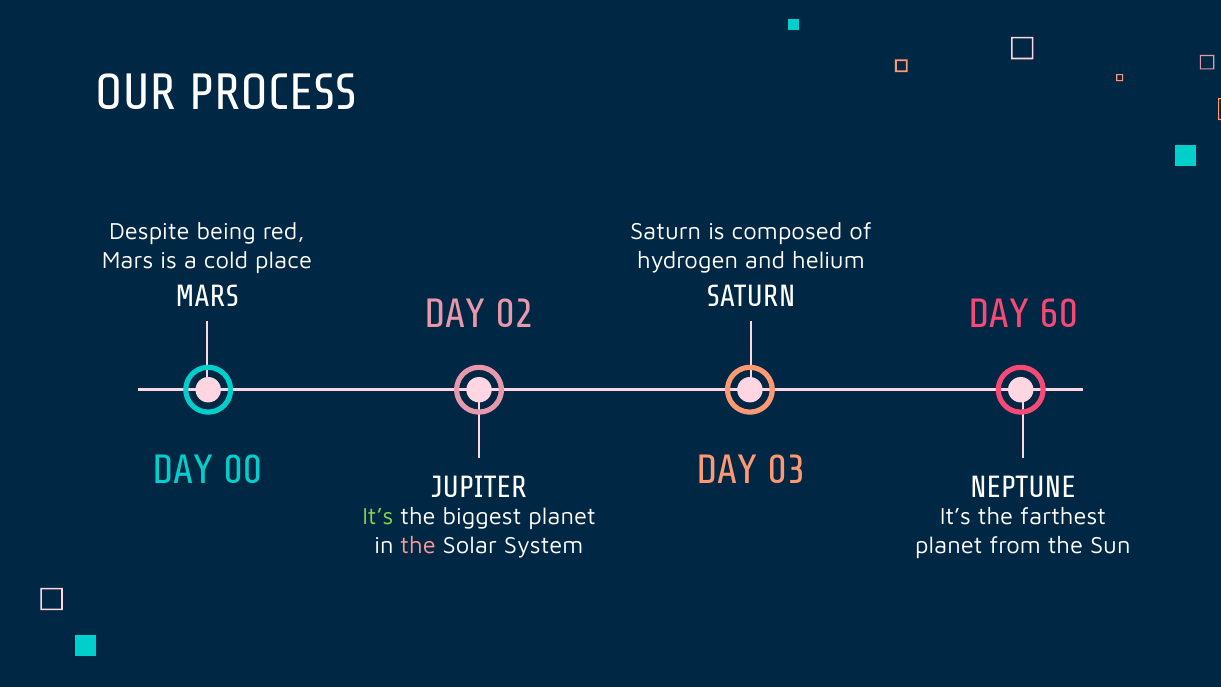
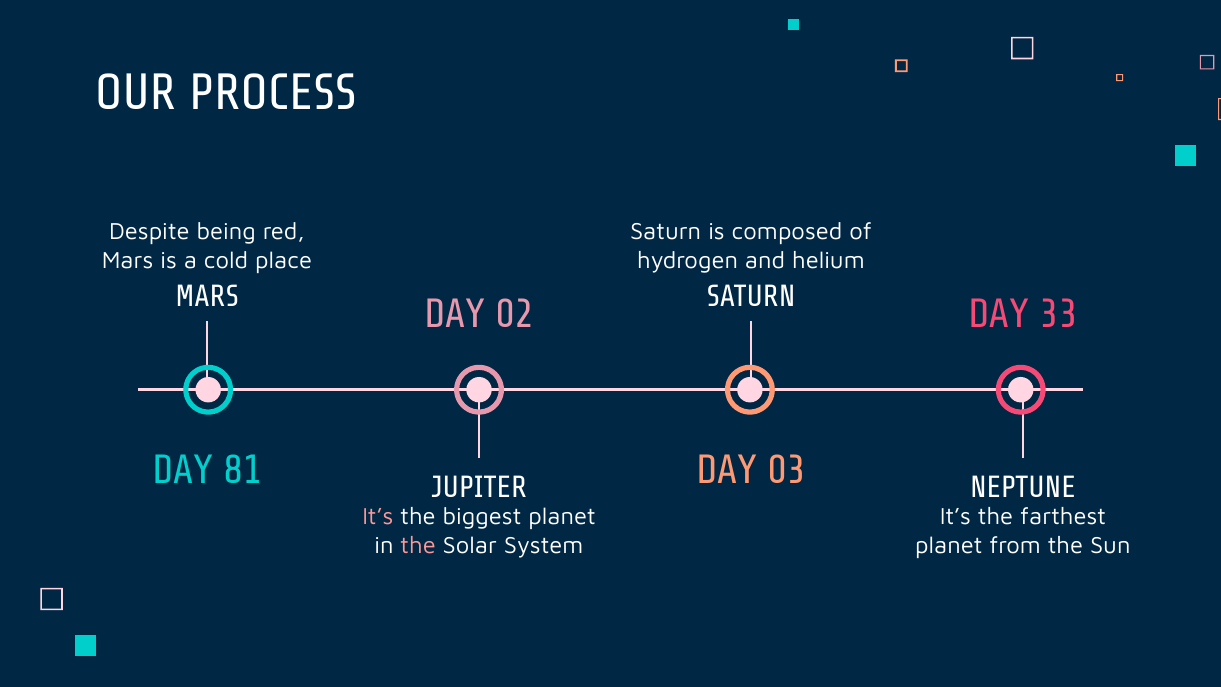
60: 60 -> 33
00: 00 -> 81
It’s at (378, 517) colour: light green -> pink
